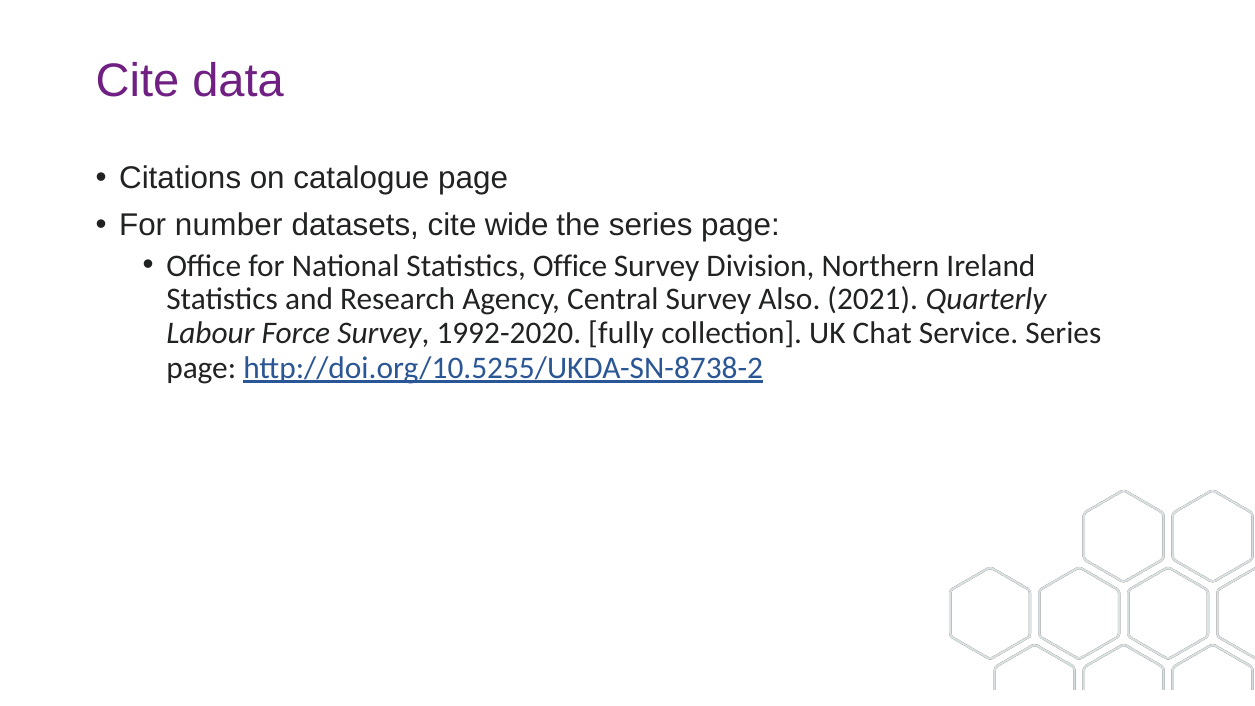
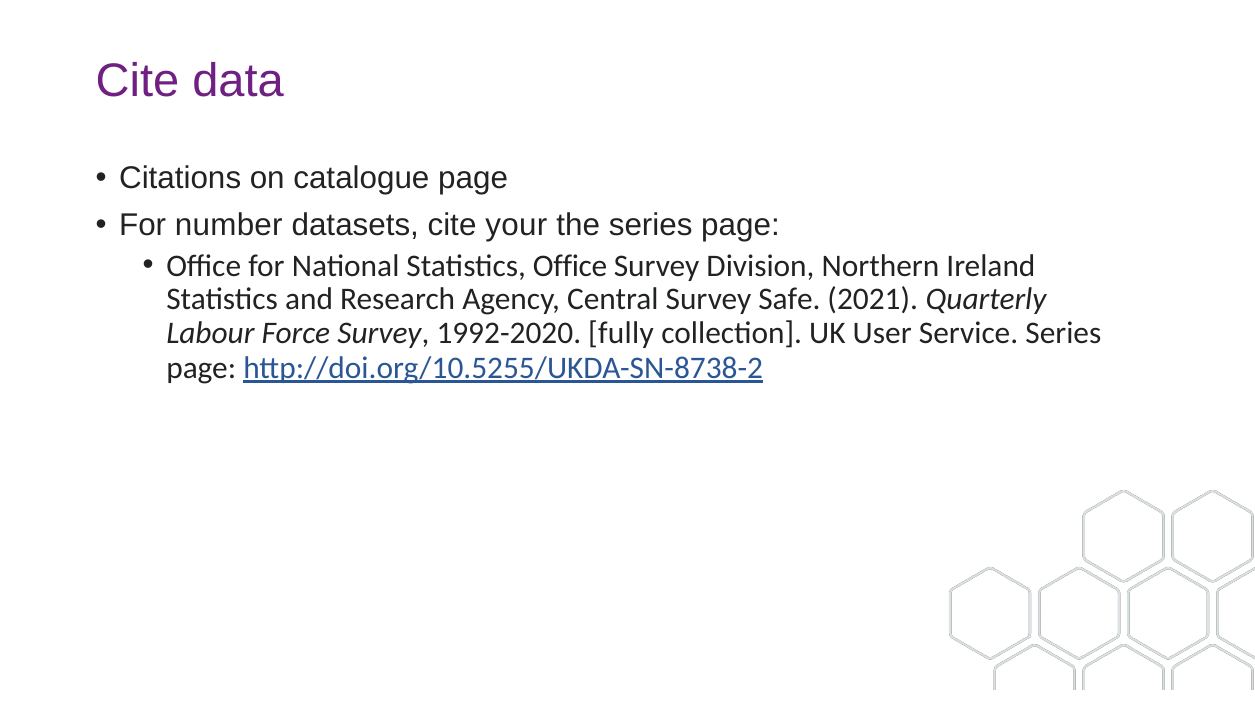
wide: wide -> your
Also: Also -> Safe
Chat: Chat -> User
